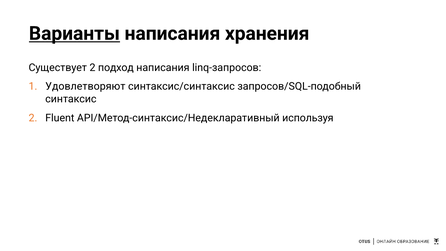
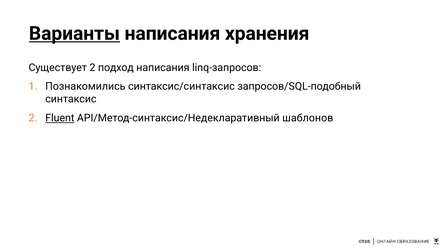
Удовлетворяют: Удовлетворяют -> Познакомились
Fluent underline: none -> present
используя: используя -> шаблонов
